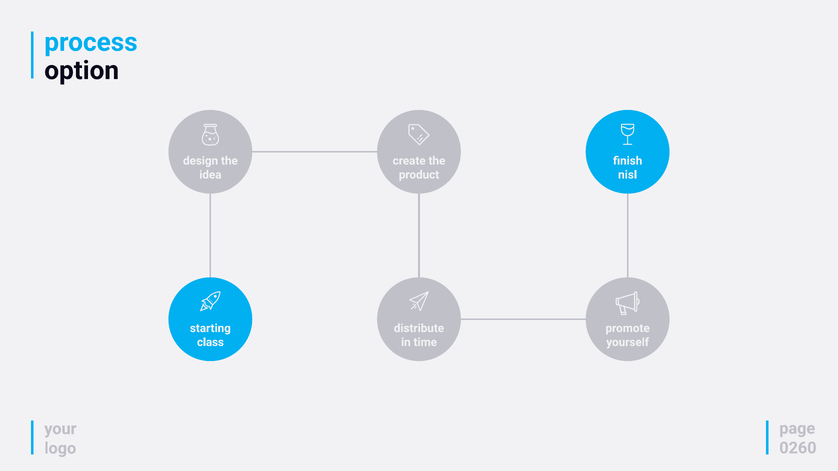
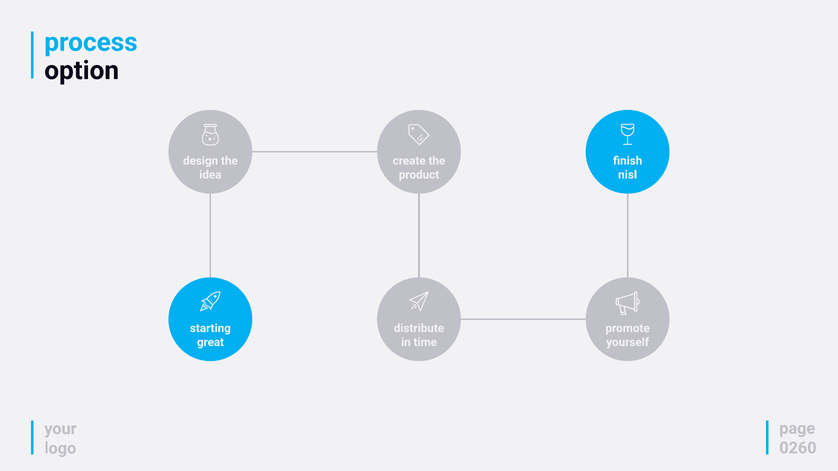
class: class -> great
